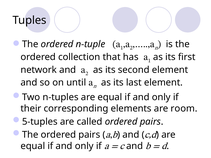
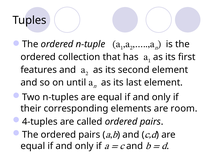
network: network -> features
5-tuples: 5-tuples -> 4-tuples
